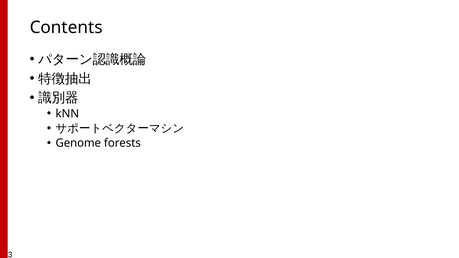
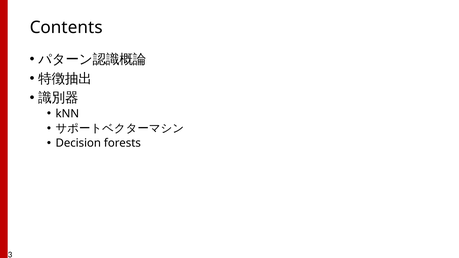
Genome: Genome -> Decision
